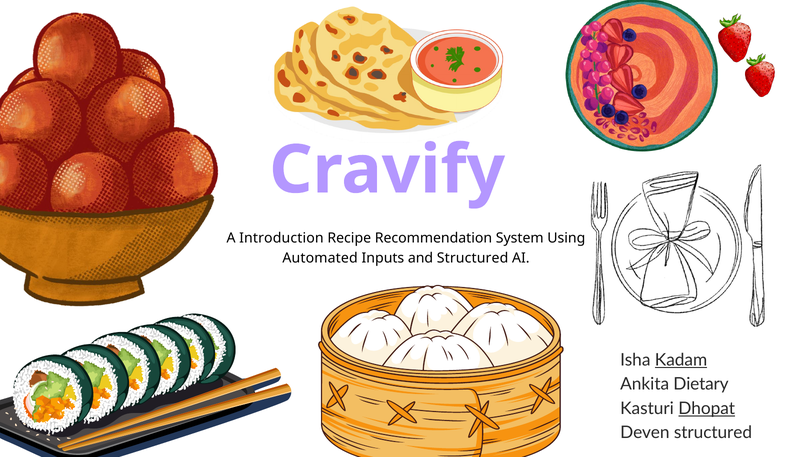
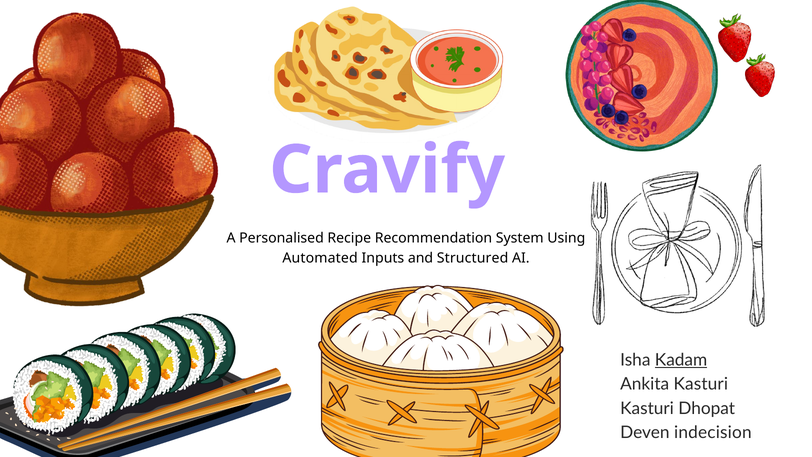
Introduction: Introduction -> Personalised
Ankita Dietary: Dietary -> Kasturi
Dhopat underline: present -> none
Deven structured: structured -> indecision
